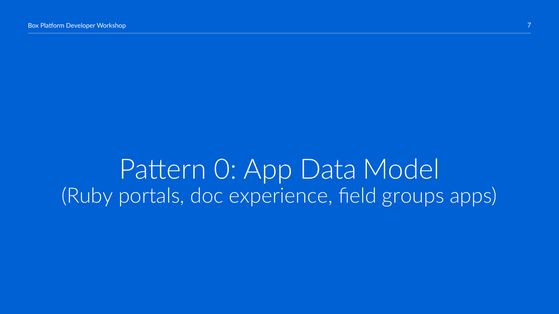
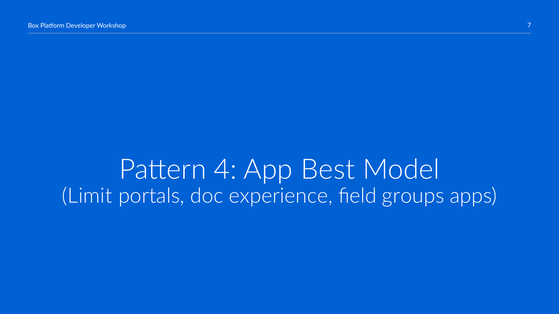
0: 0 -> 4
Data: Data -> Best
Ruby: Ruby -> Limit
